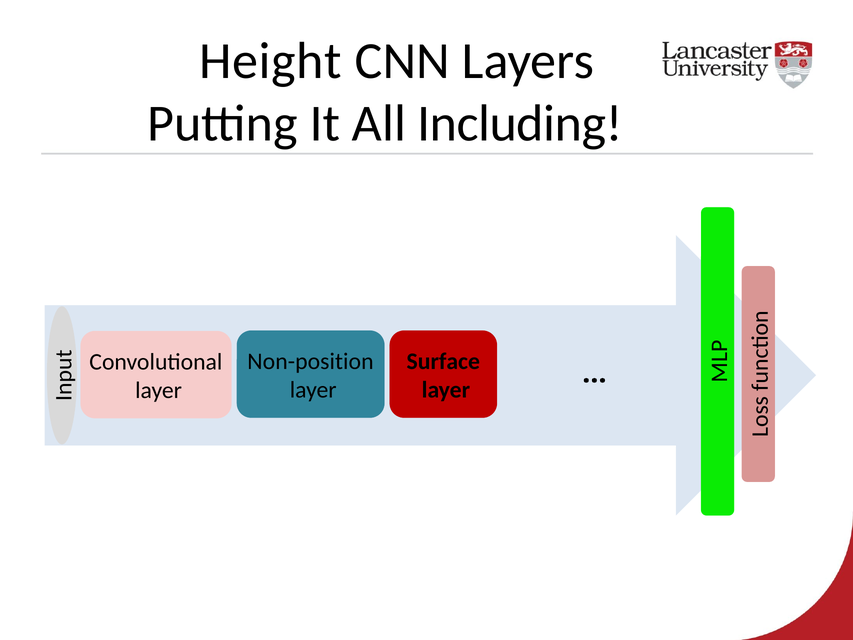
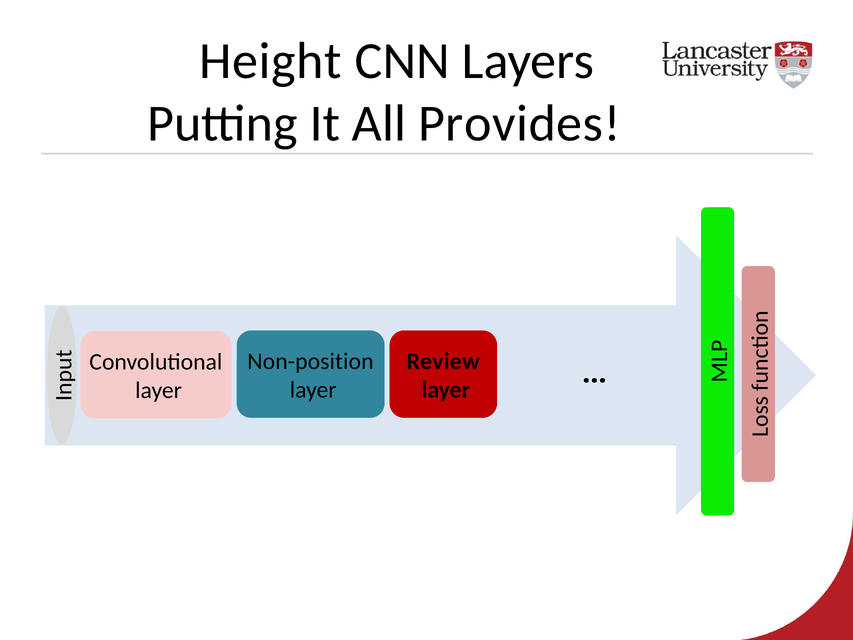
Including: Including -> Provides
Surface: Surface -> Review
